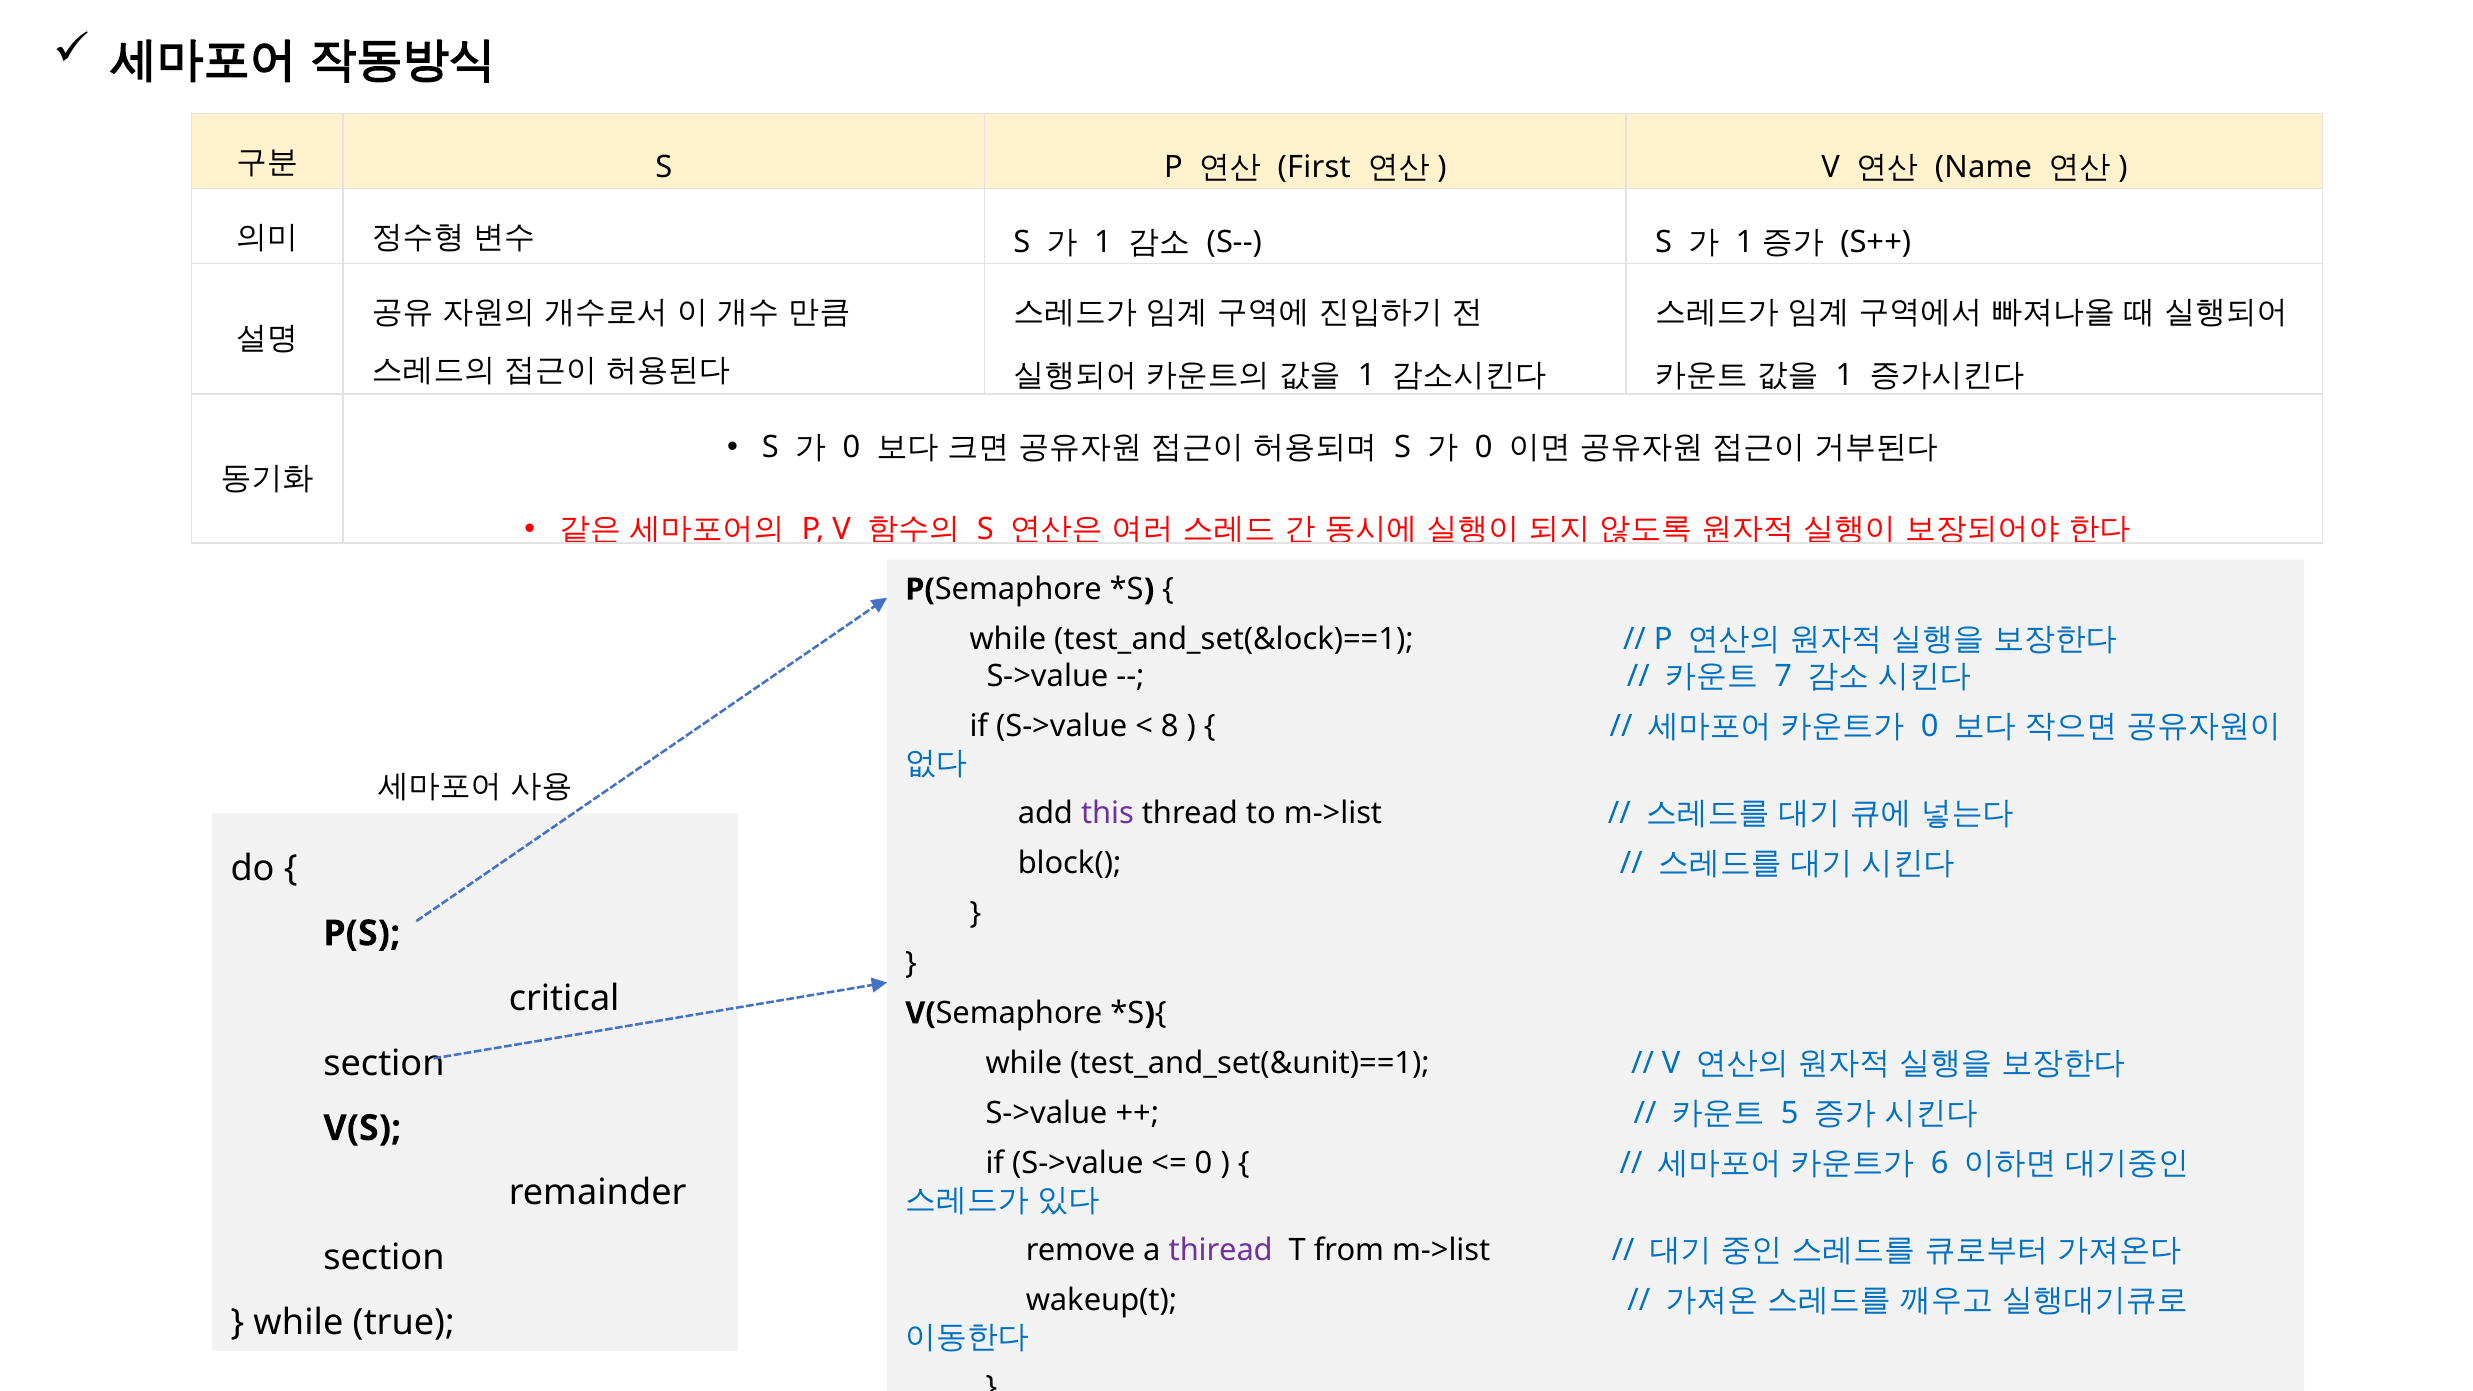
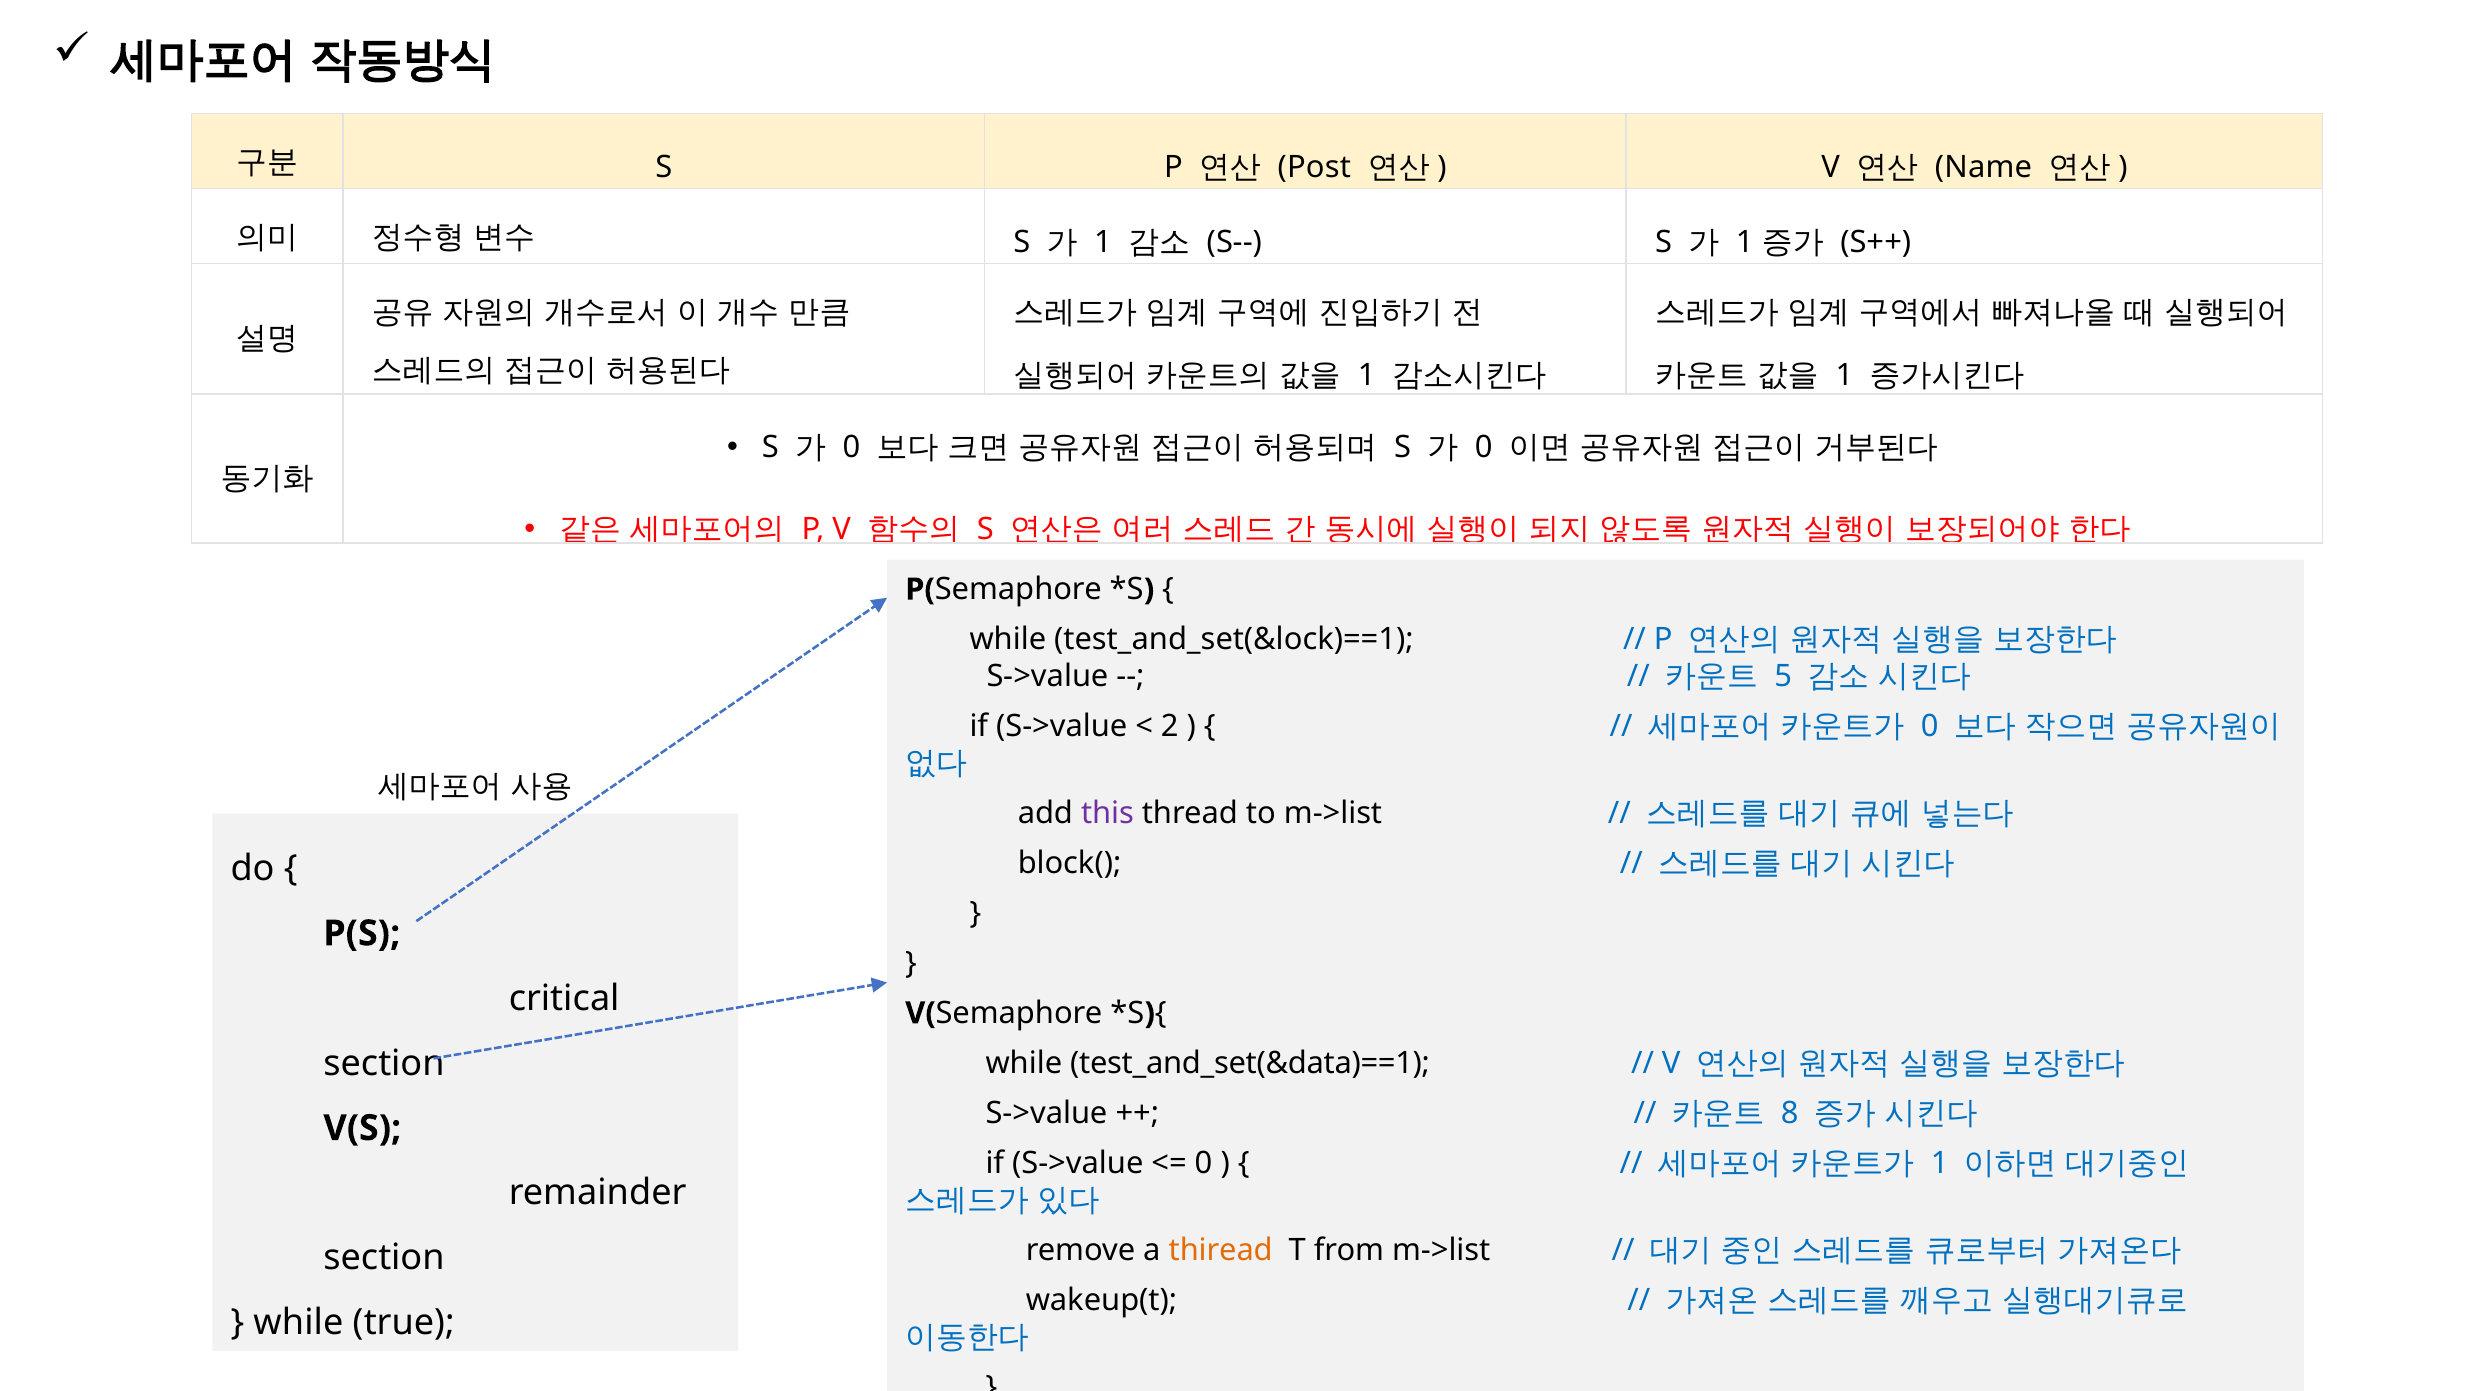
First: First -> Post
7: 7 -> 5
8: 8 -> 2
test_and_set(&unit)==1: test_and_set(&unit)==1 -> test_and_set(&data)==1
5: 5 -> 8
6 at (1940, 1163): 6 -> 1
thiread colour: purple -> orange
